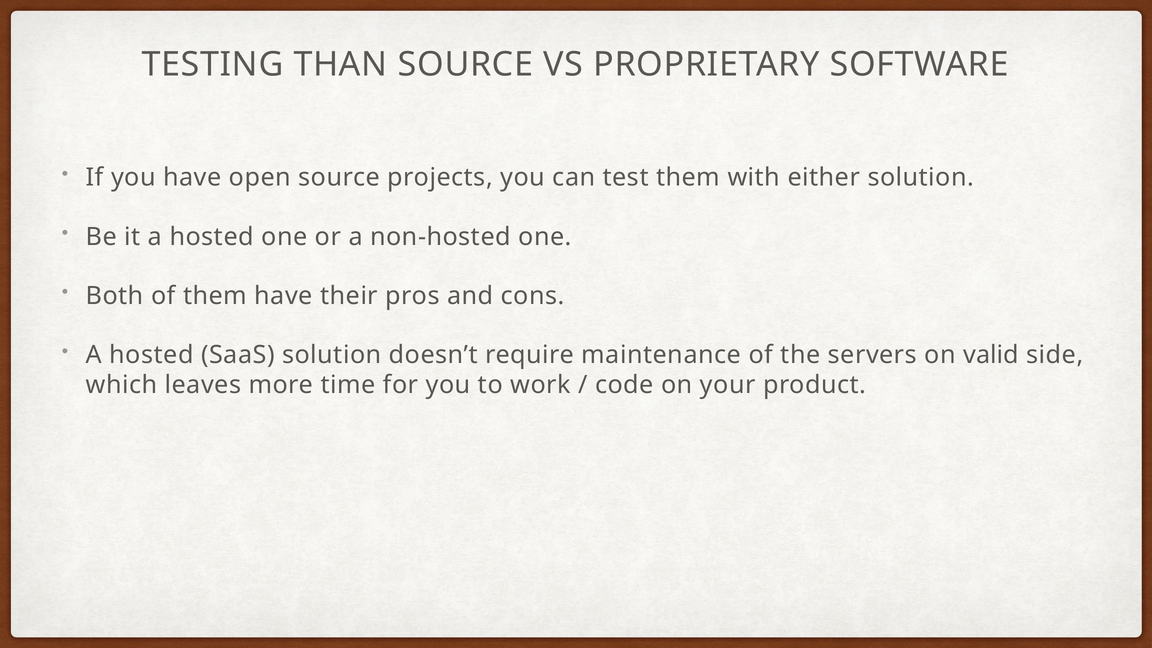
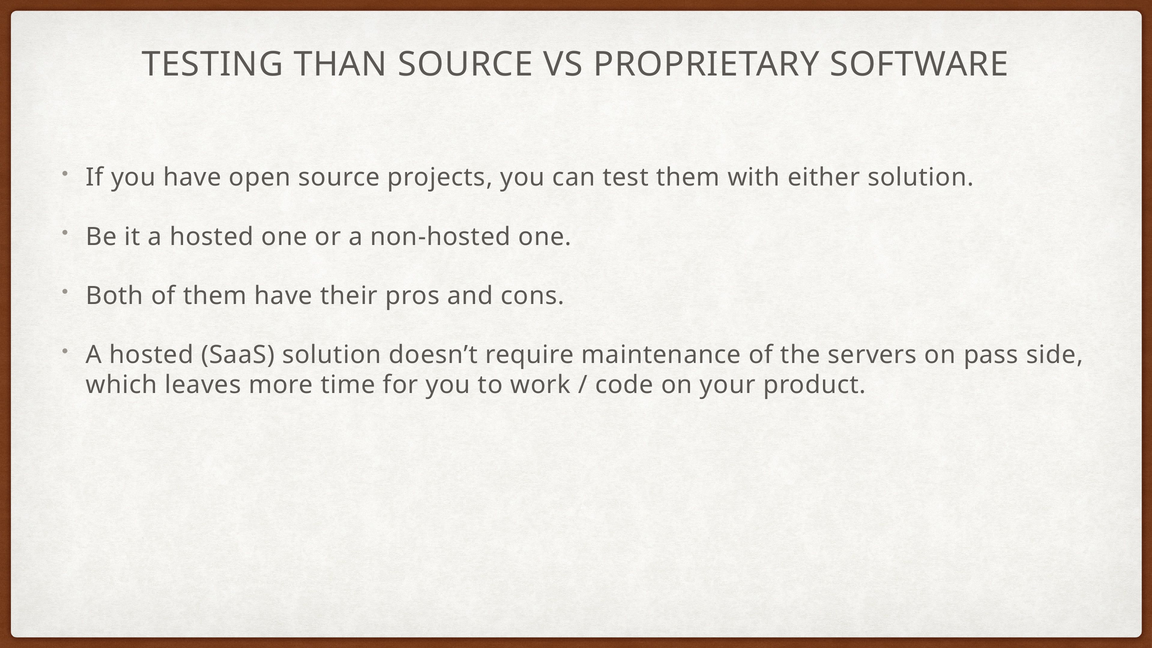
valid: valid -> pass
